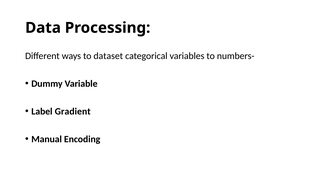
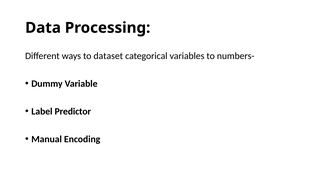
Gradient: Gradient -> Predictor
